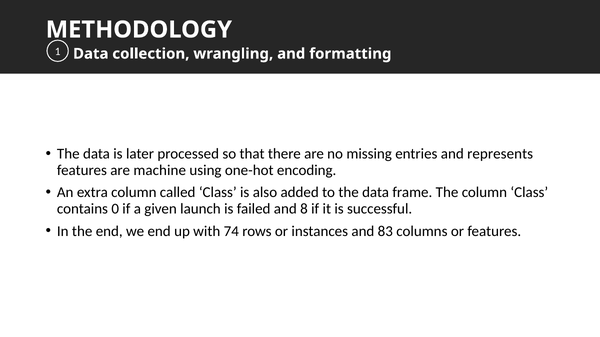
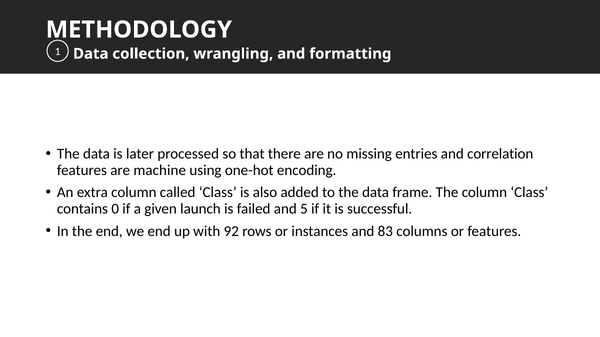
represents: represents -> correlation
8: 8 -> 5
74: 74 -> 92
